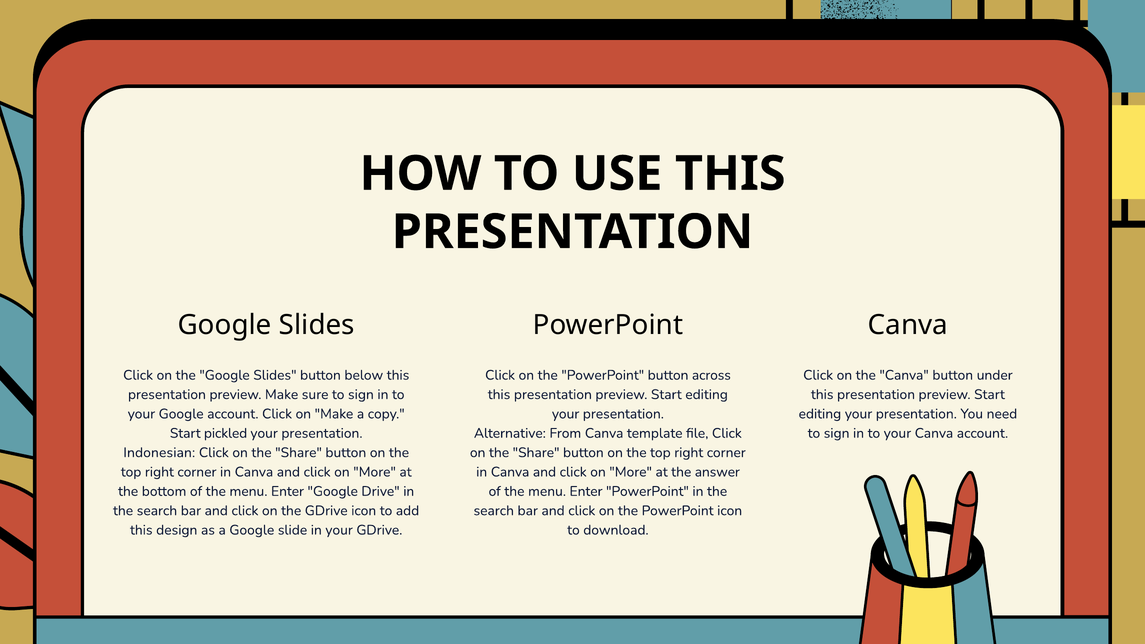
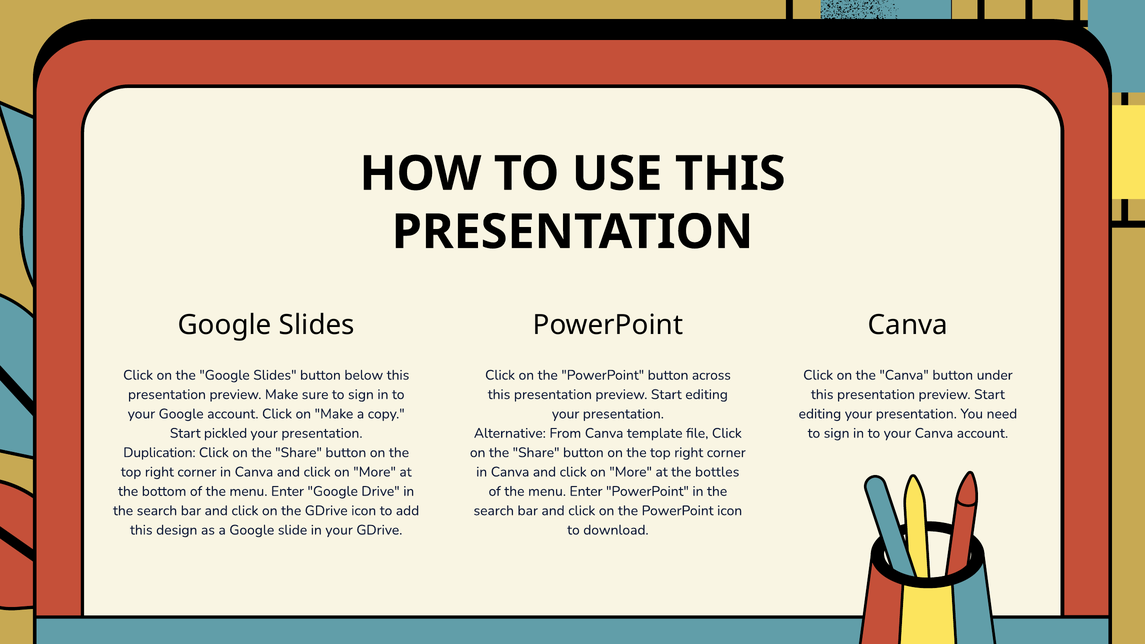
Indonesian: Indonesian -> Duplication
answer: answer -> bottles
